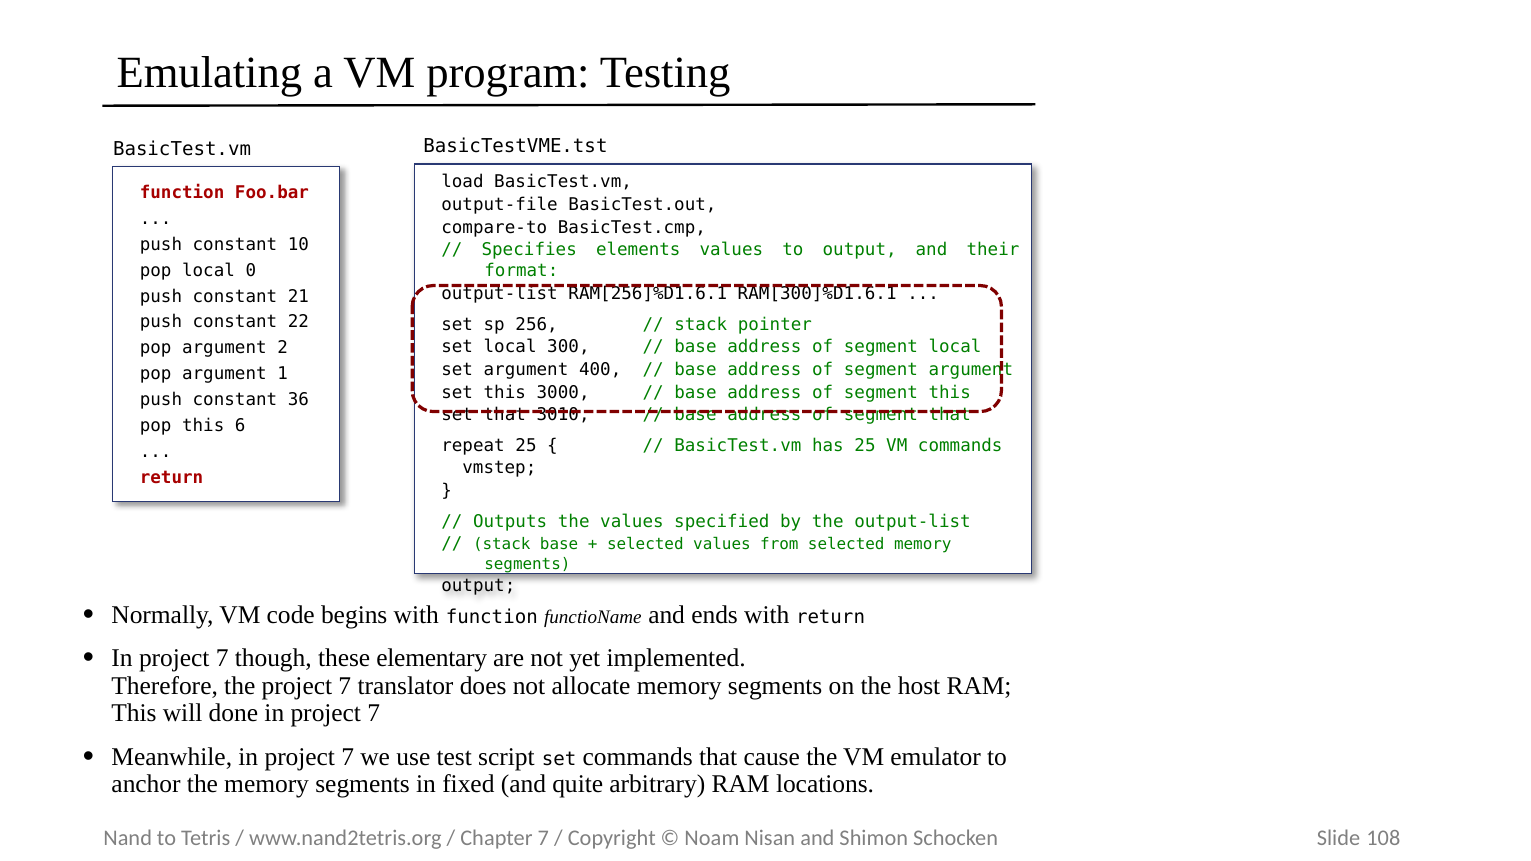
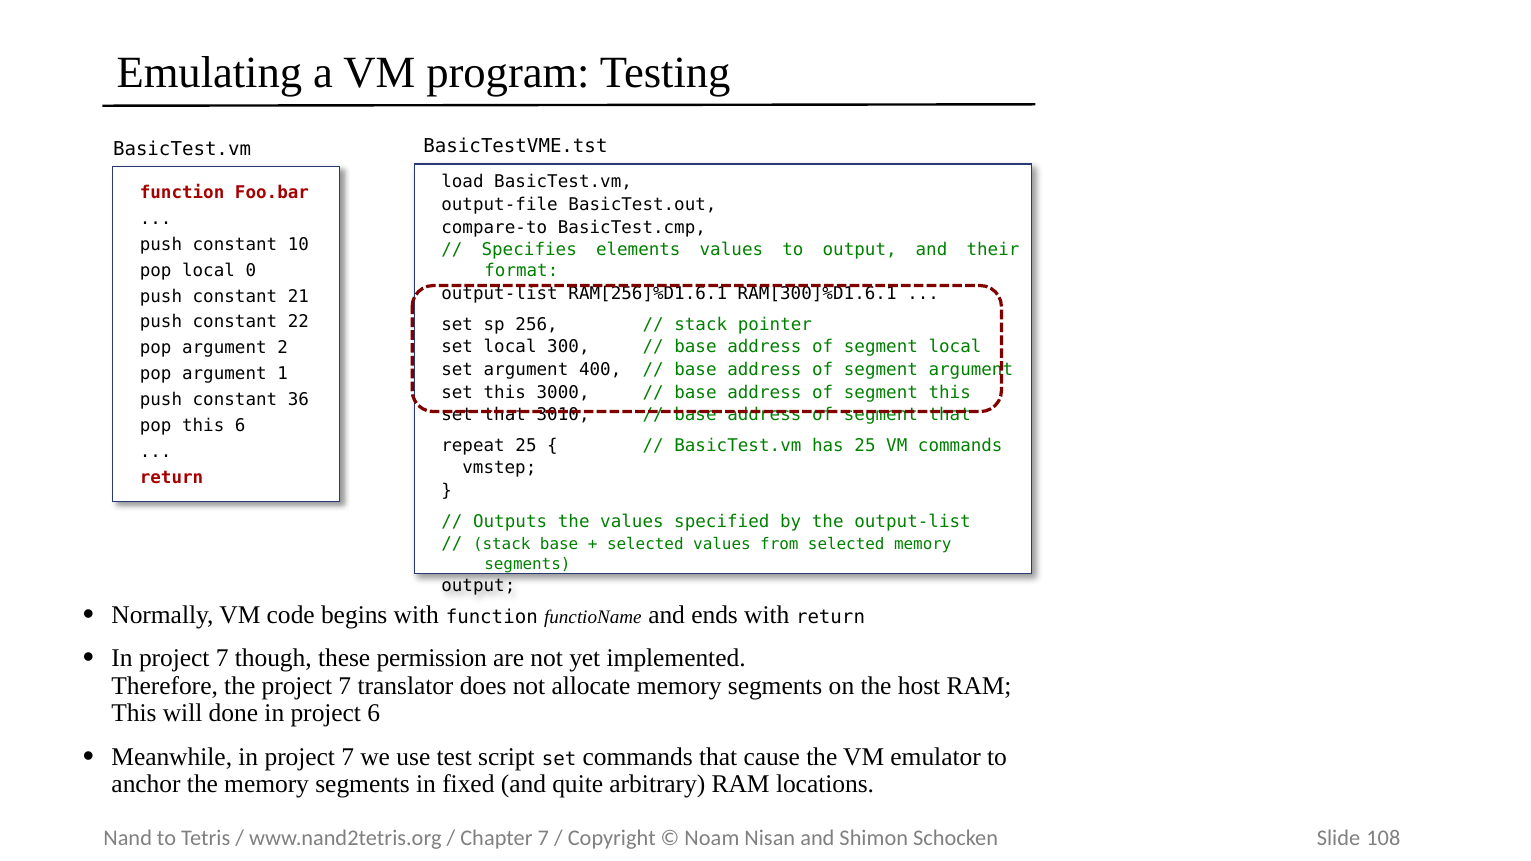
elementary: elementary -> permission
done in project 7: 7 -> 6
